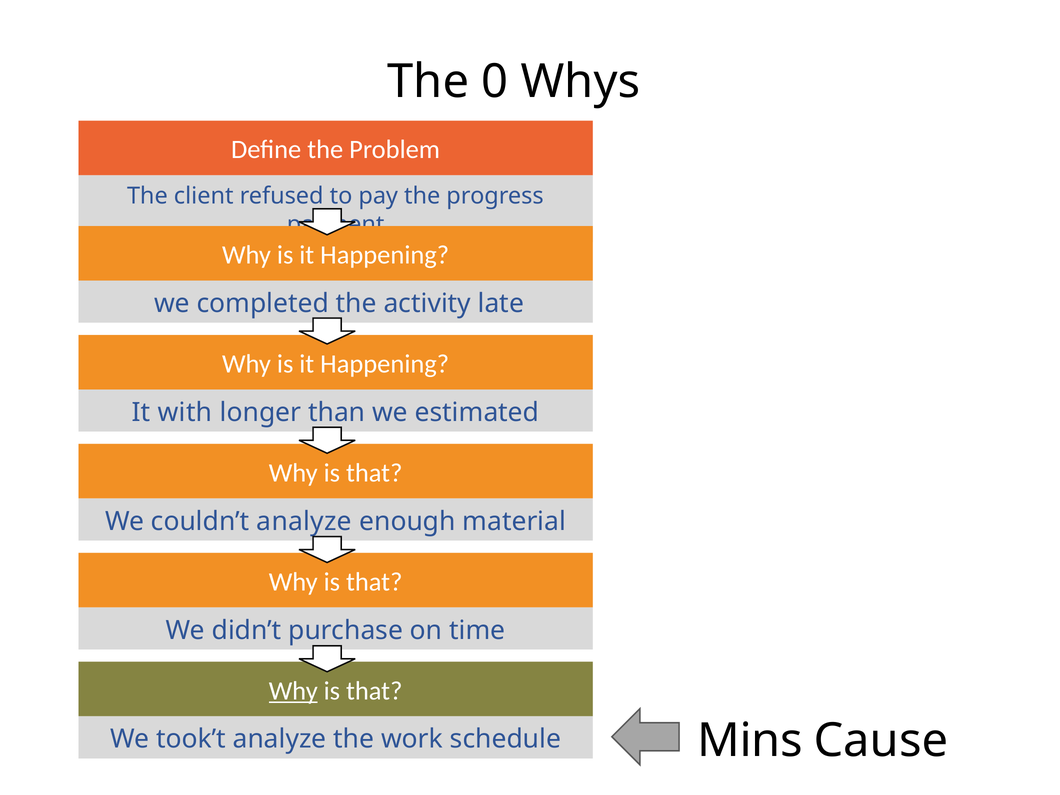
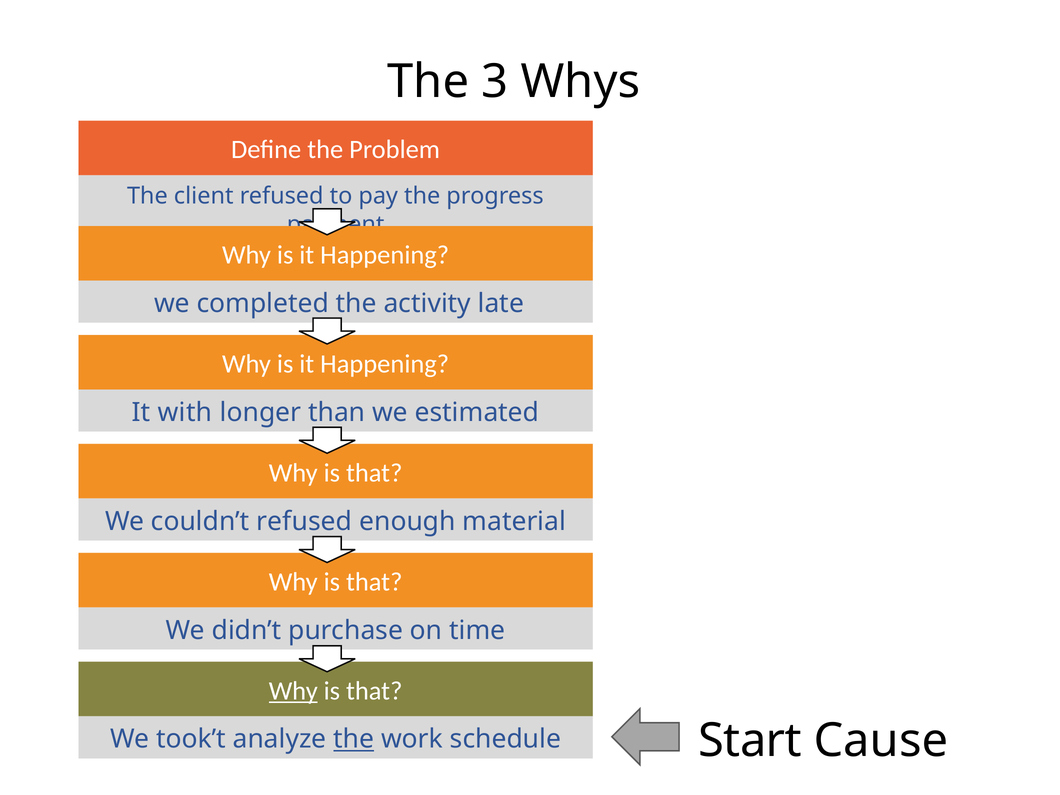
0: 0 -> 3
couldn’t analyze: analyze -> refused
Mins: Mins -> Start
the at (354, 739) underline: none -> present
